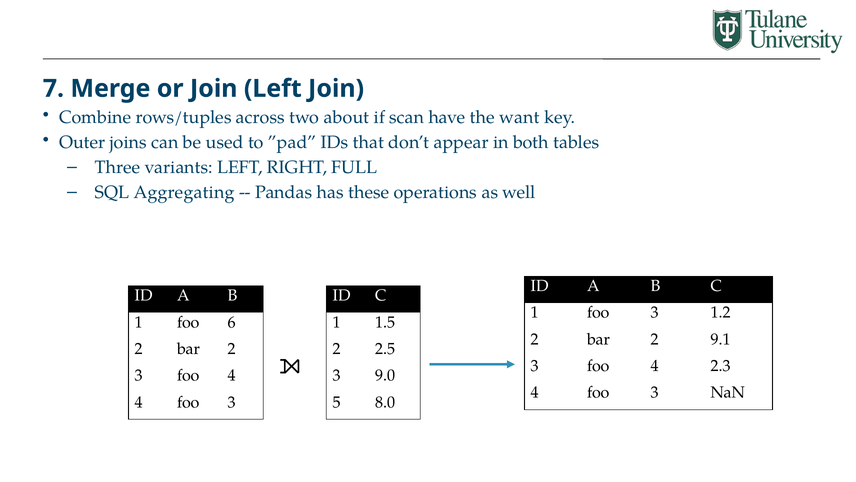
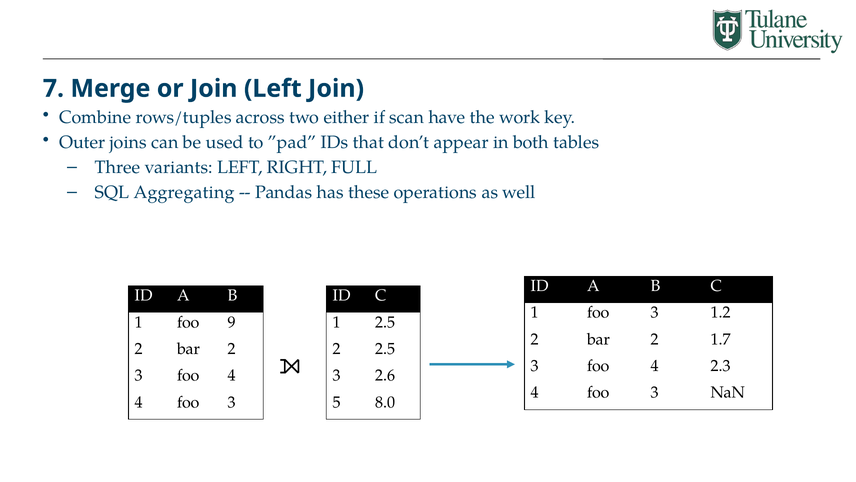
about: about -> either
want: want -> work
6: 6 -> 9
1 1.5: 1.5 -> 2.5
9.1: 9.1 -> 1.7
9.0: 9.0 -> 2.6
